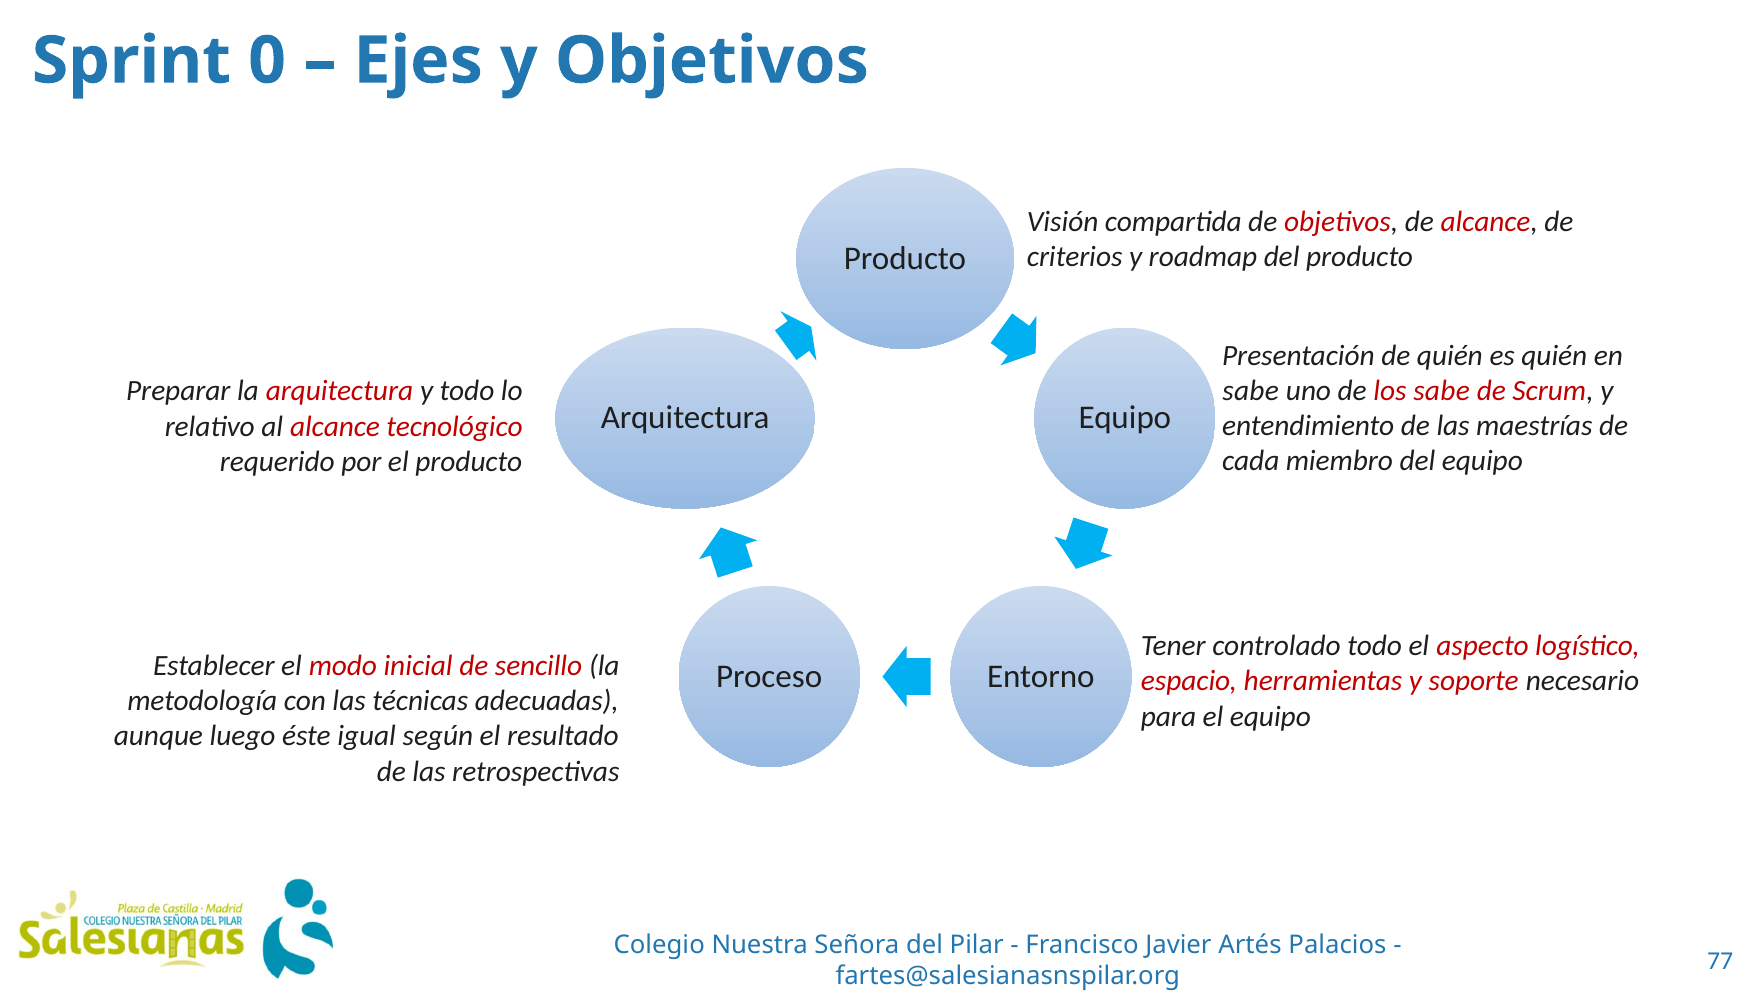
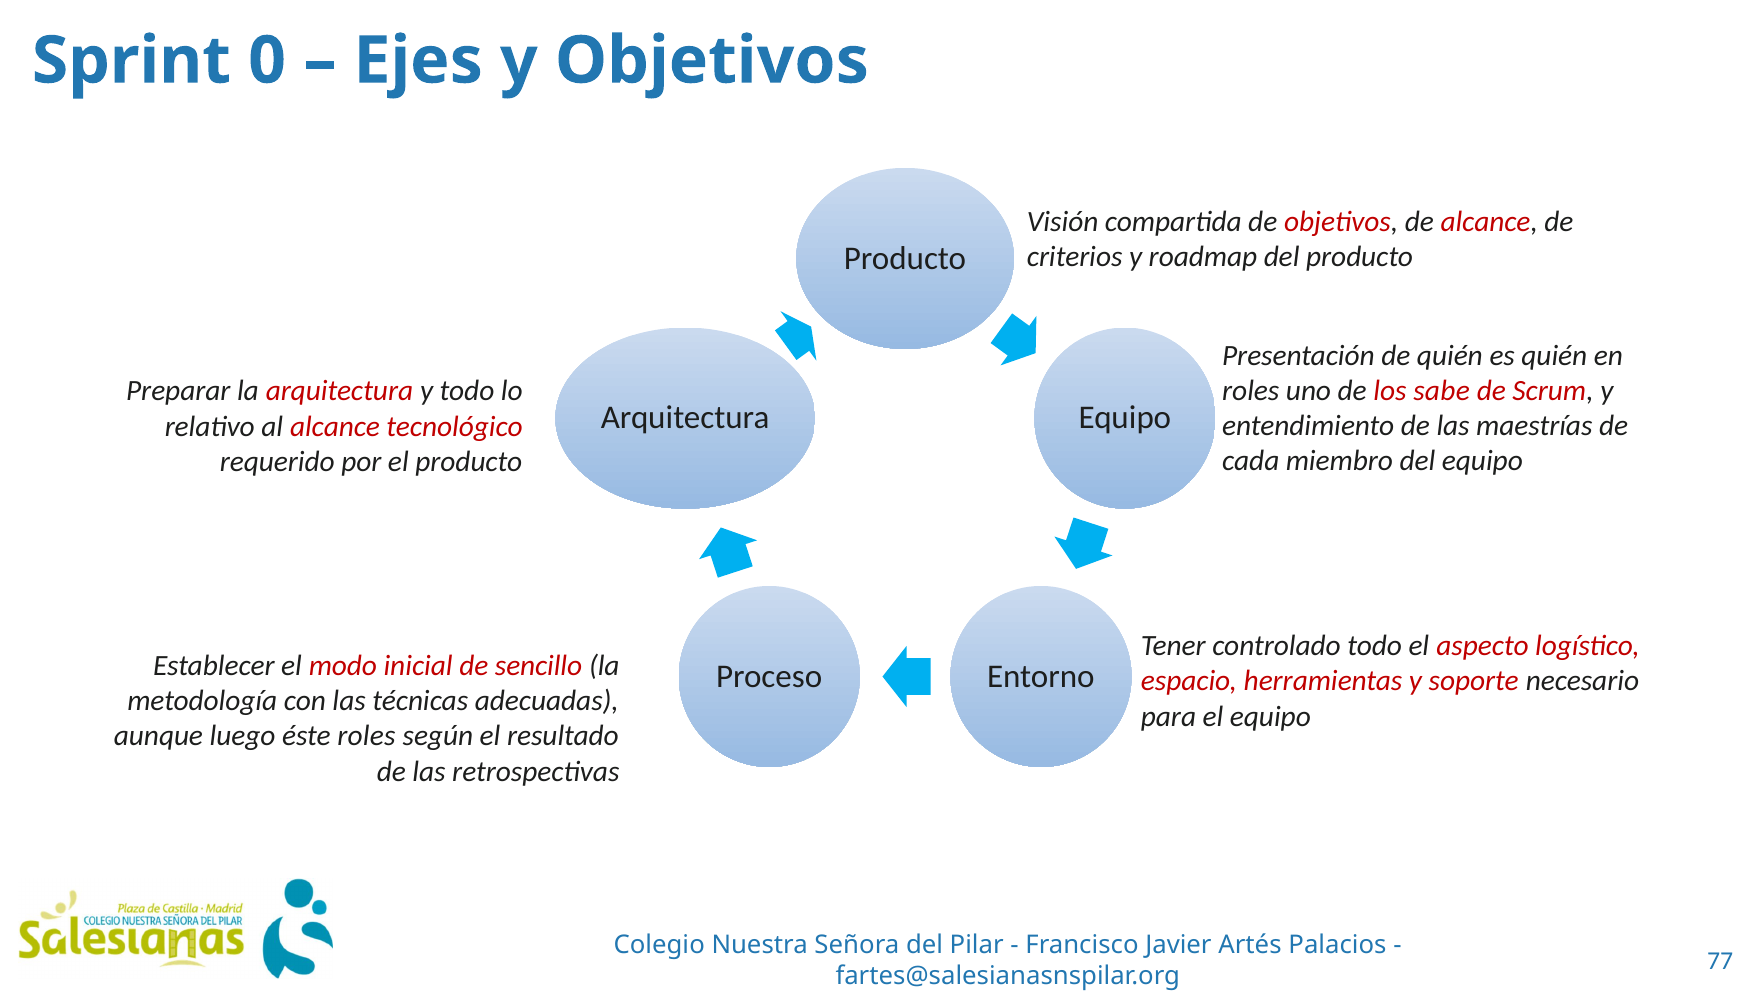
sabe at (1251, 391): sabe -> roles
éste igual: igual -> roles
